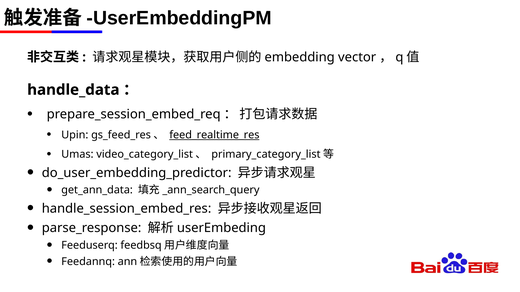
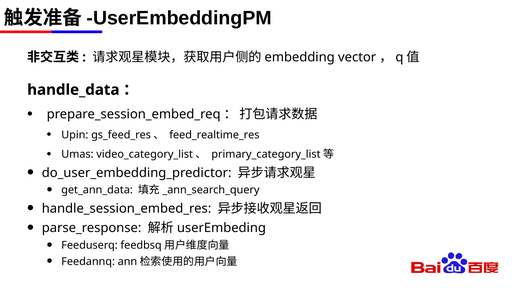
feed_realtime_res underline: present -> none
